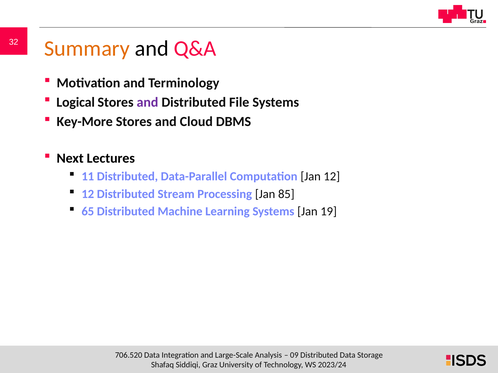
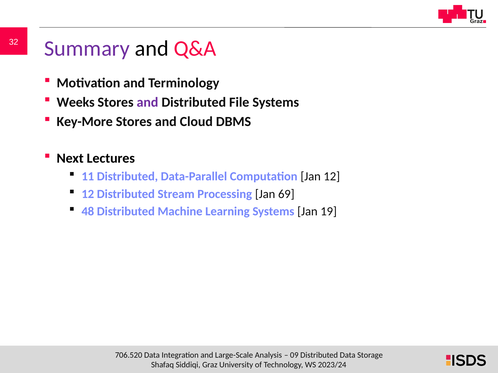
Summary colour: orange -> purple
Logical: Logical -> Weeks
85: 85 -> 69
65: 65 -> 48
